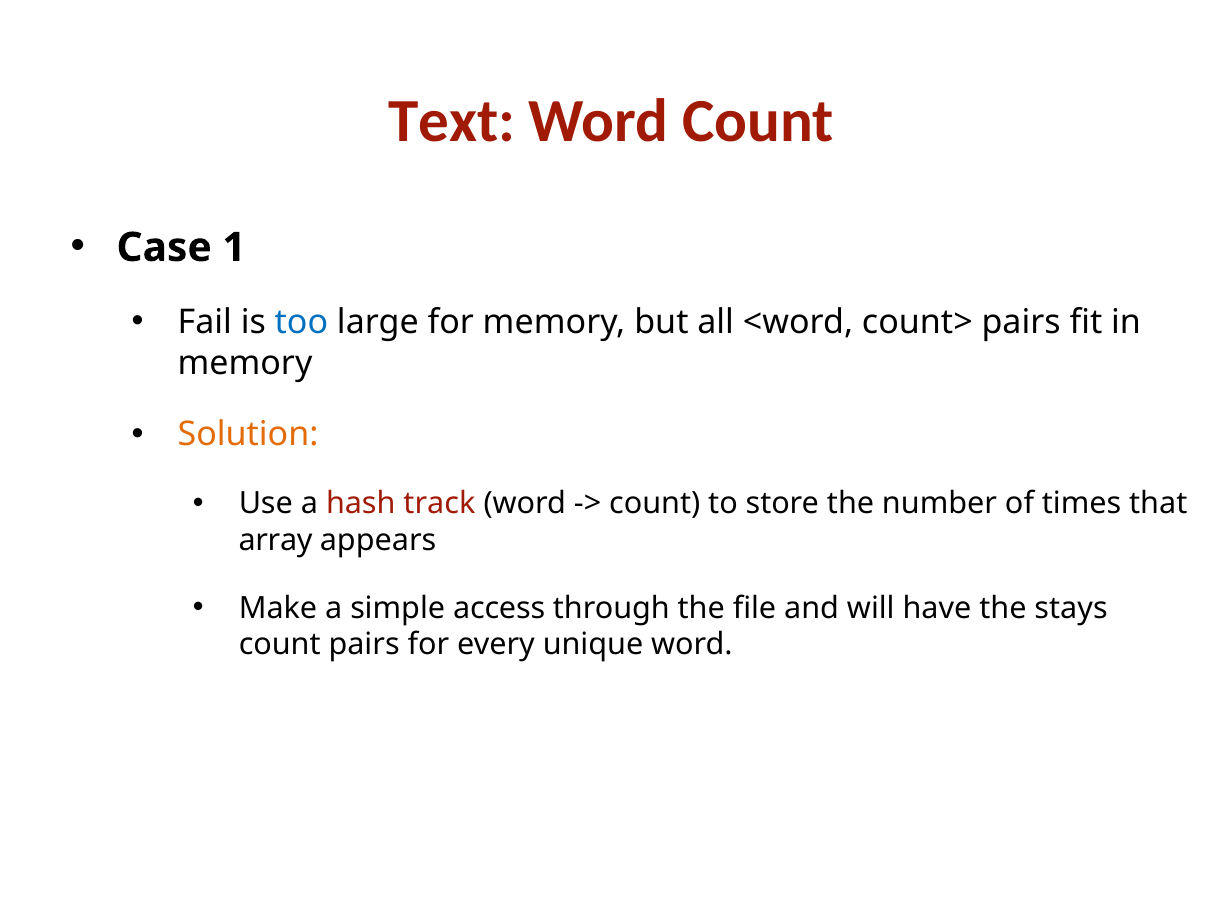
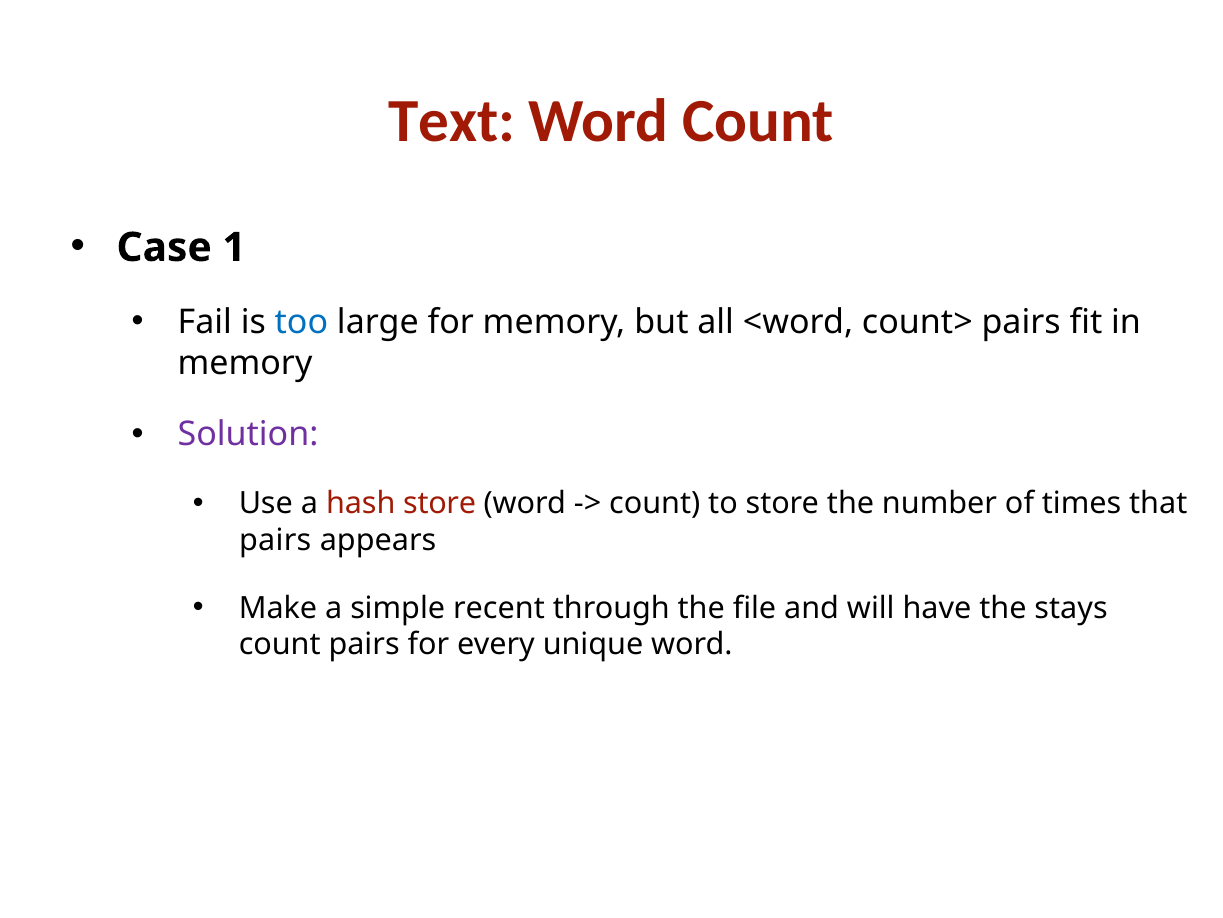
Solution colour: orange -> purple
hash track: track -> store
array at (276, 540): array -> pairs
access: access -> recent
